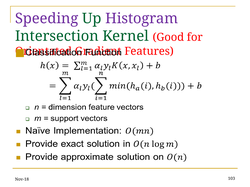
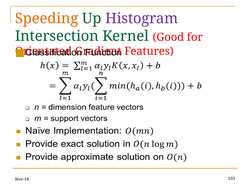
Speeding colour: purple -> orange
